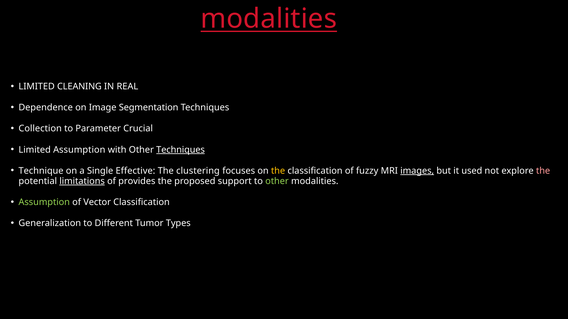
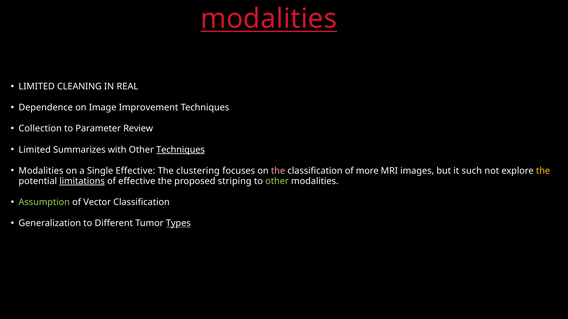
Segmentation: Segmentation -> Improvement
Crucial: Crucial -> Review
Limited Assumption: Assumption -> Summarizes
Technique at (41, 171): Technique -> Modalities
the at (278, 171) colour: yellow -> pink
fuzzy: fuzzy -> more
images underline: present -> none
used: used -> such
the at (543, 171) colour: pink -> yellow
of provides: provides -> effective
support: support -> striping
Types underline: none -> present
